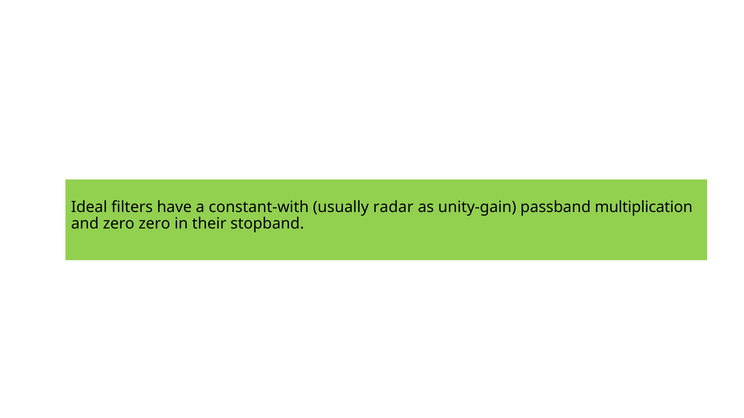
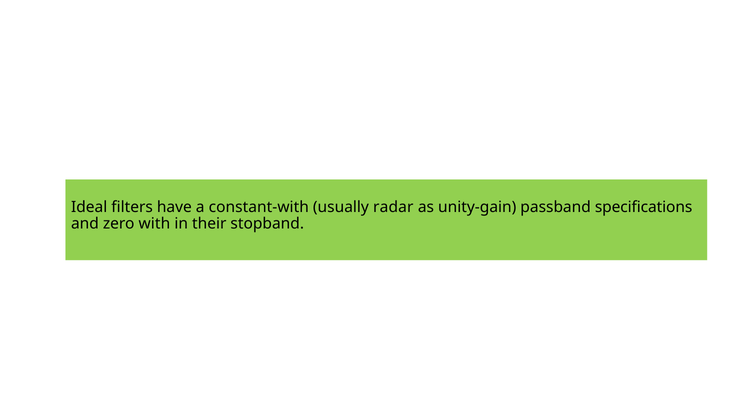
multiplication: multiplication -> specifications
zero zero: zero -> with
